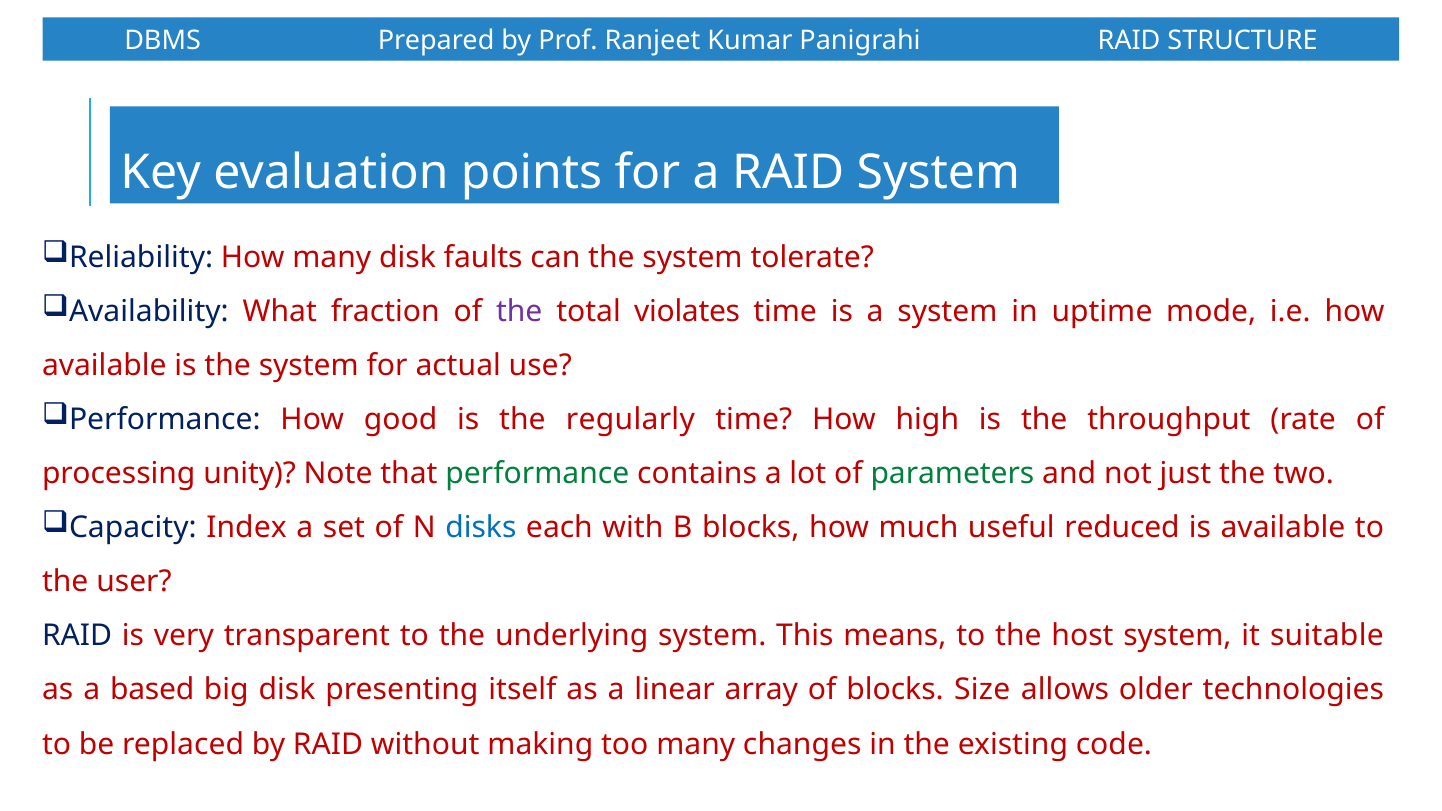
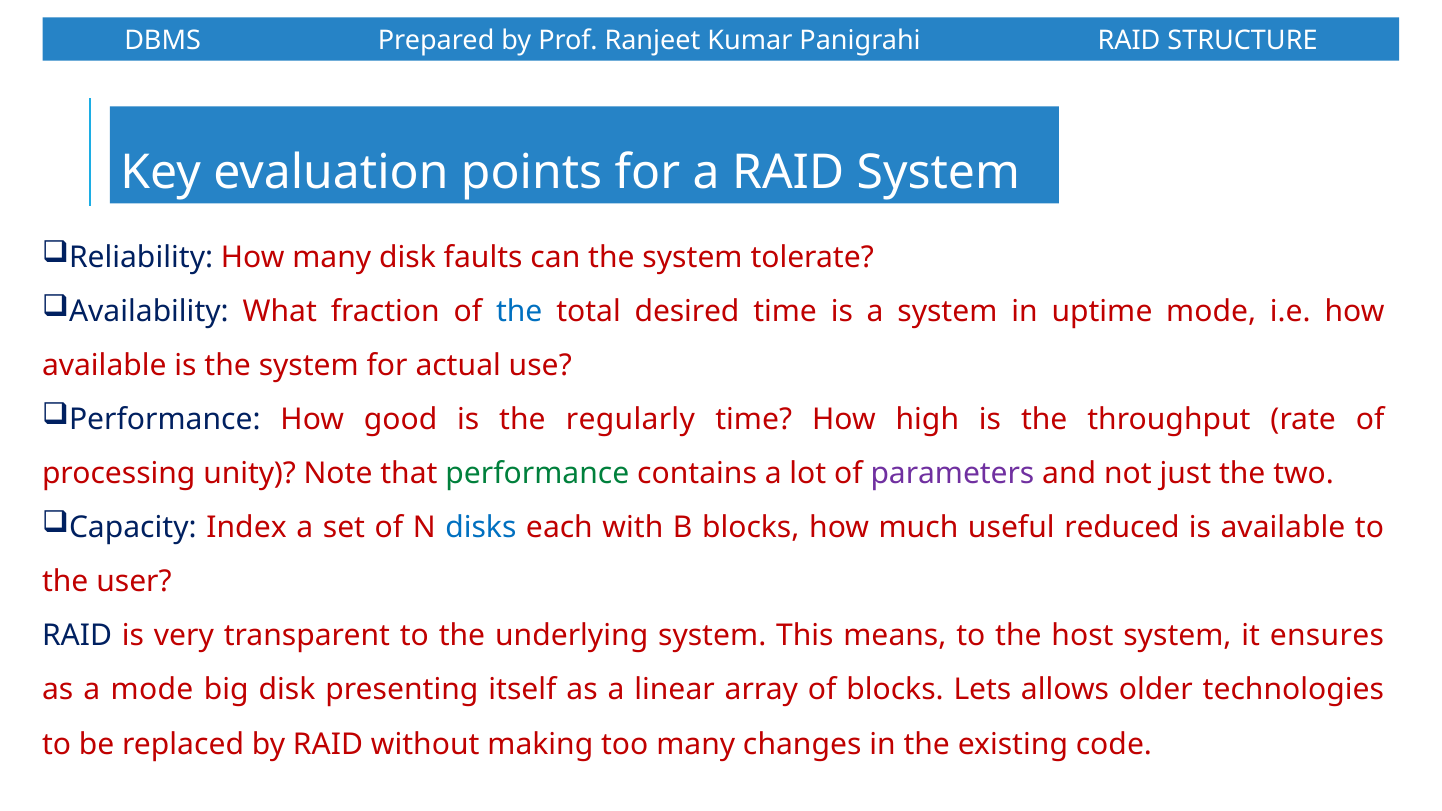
the at (519, 312) colour: purple -> blue
violates: violates -> desired
parameters colour: green -> purple
suitable: suitable -> ensures
a based: based -> mode
Size: Size -> Lets
